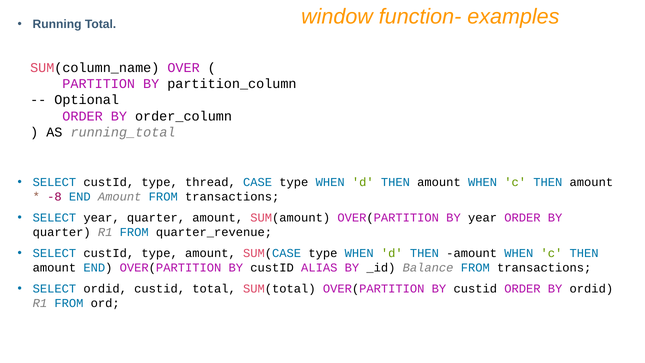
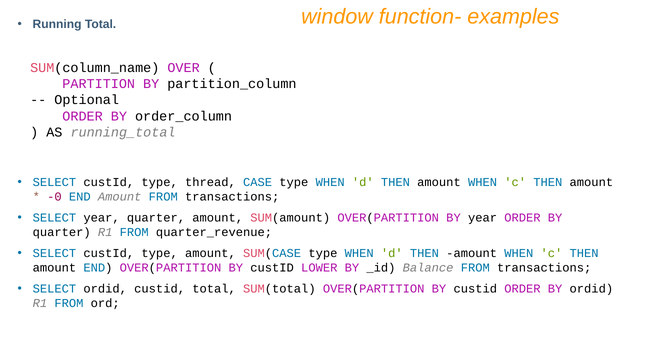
-8: -8 -> -0
ALIAS: ALIAS -> LOWER
